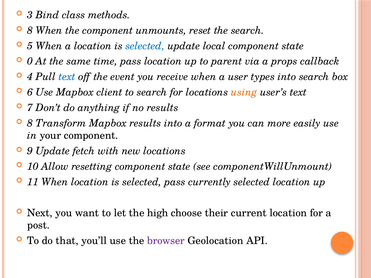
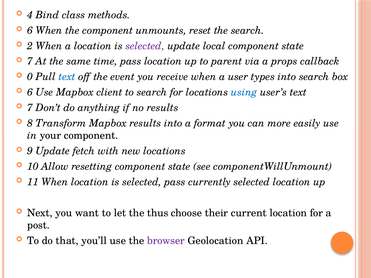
3: 3 -> 4
8 at (30, 30): 8 -> 6
5: 5 -> 2
selected at (145, 46) colour: blue -> purple
0 at (30, 61): 0 -> 7
4: 4 -> 0
using colour: orange -> blue
high: high -> thus
